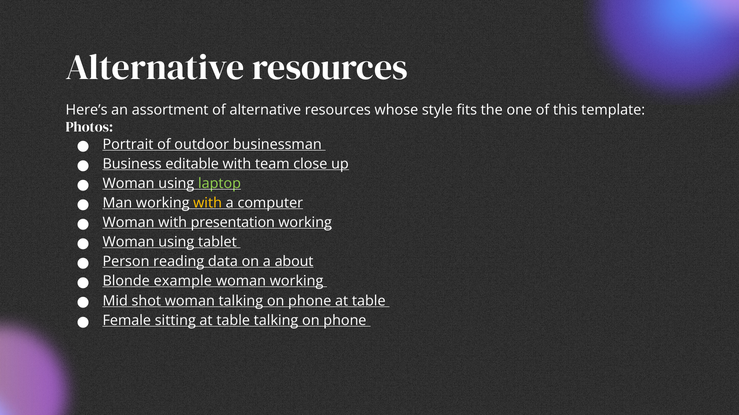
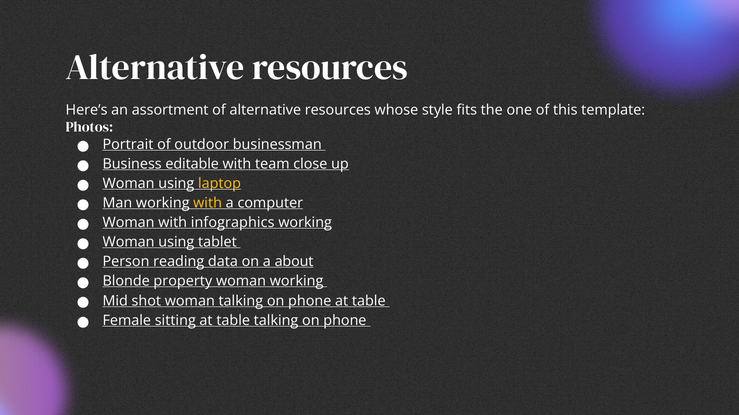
laptop colour: light green -> yellow
presentation: presentation -> infographics
example: example -> property
